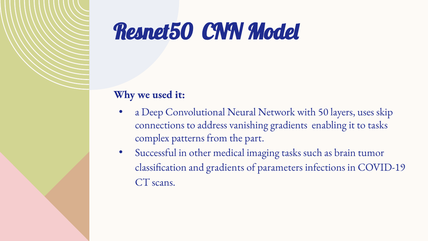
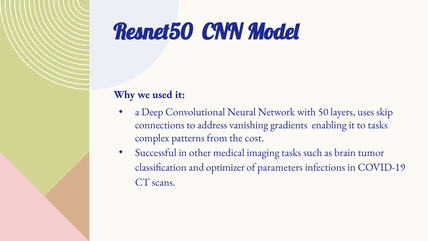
part: part -> cost
and gradients: gradients -> optimizer
